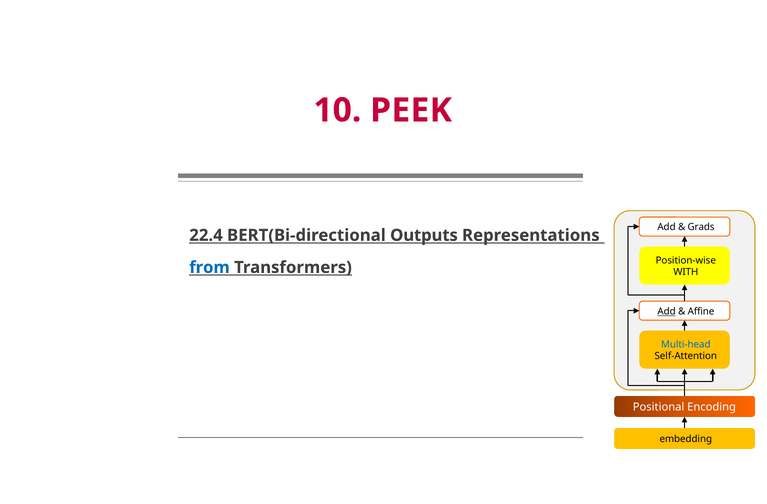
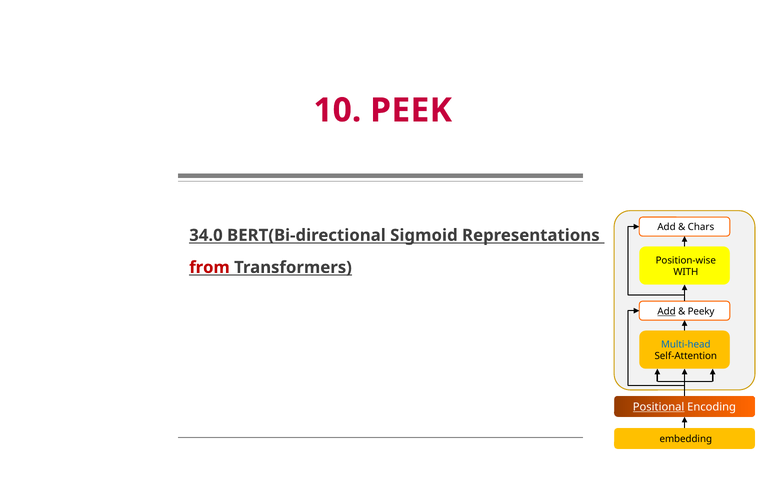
Grads: Grads -> Chars
22.4: 22.4 -> 34.0
Outputs: Outputs -> Sigmoid
from colour: blue -> red
Affine: Affine -> Peeky
Positional underline: none -> present
